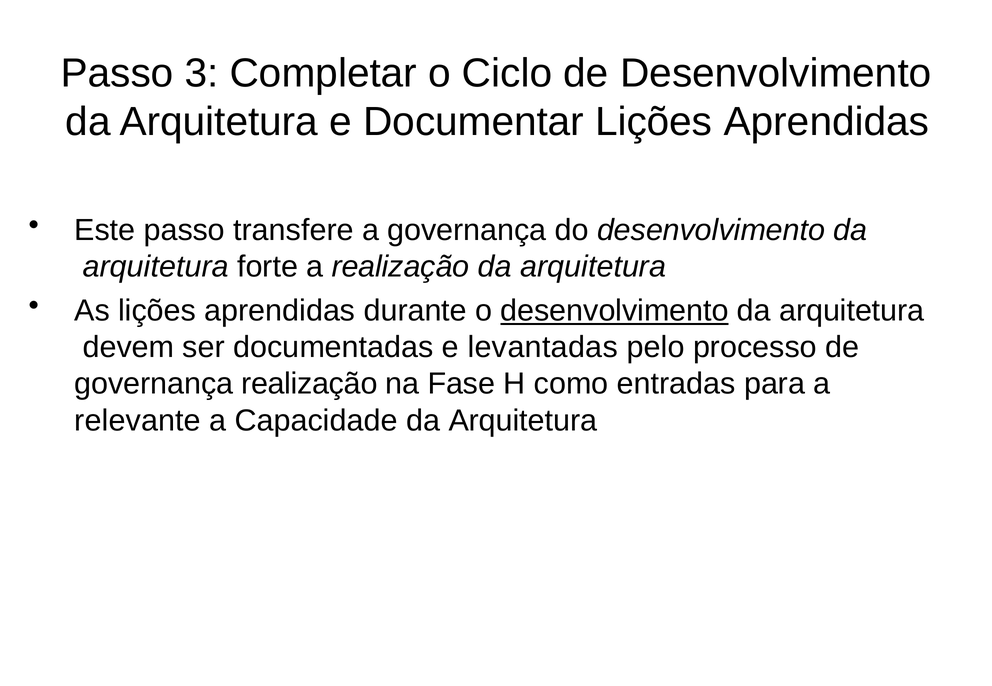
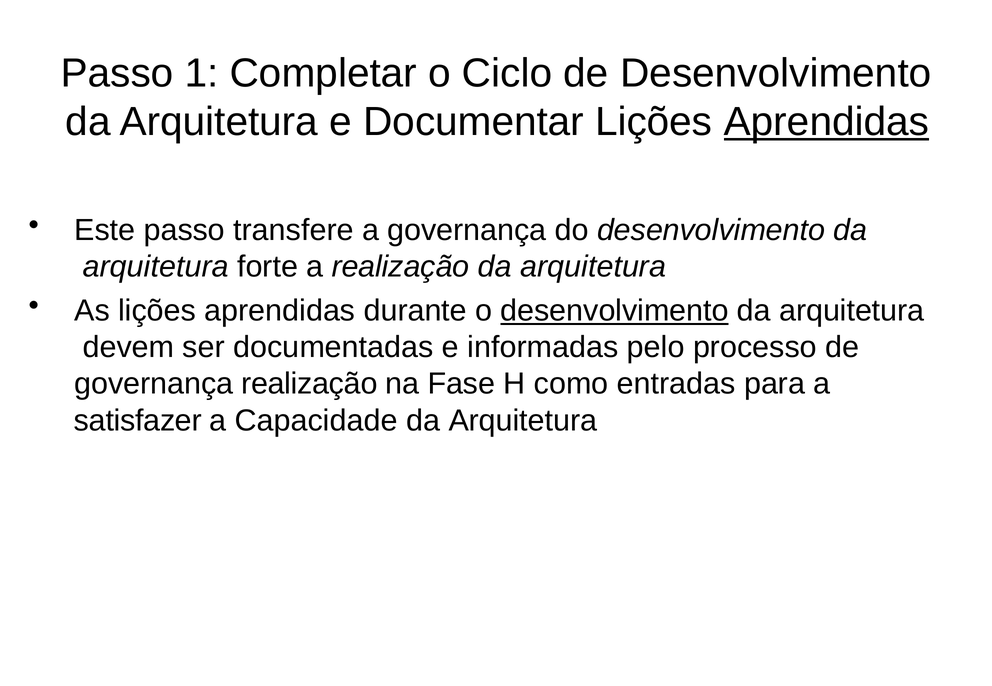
3: 3 -> 1
Aprendidas at (827, 122) underline: none -> present
levantadas: levantadas -> informadas
relevante: relevante -> satisfazer
